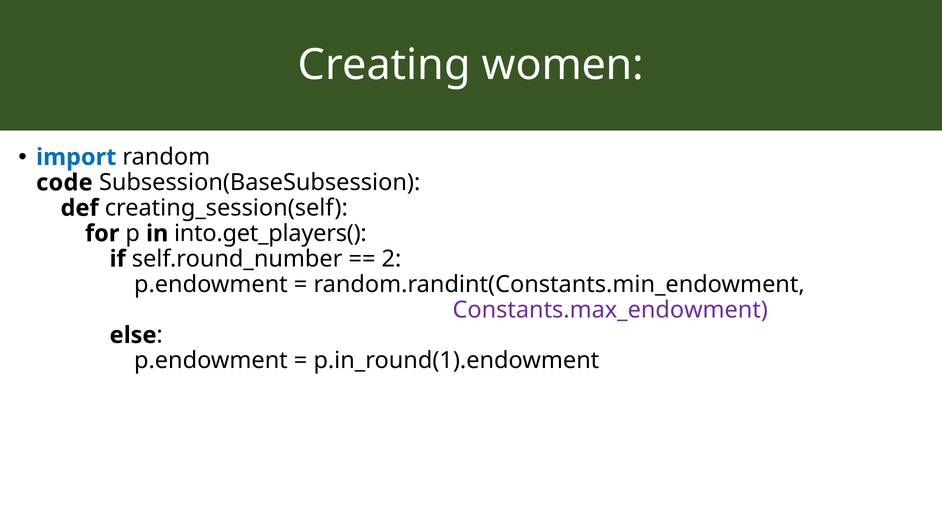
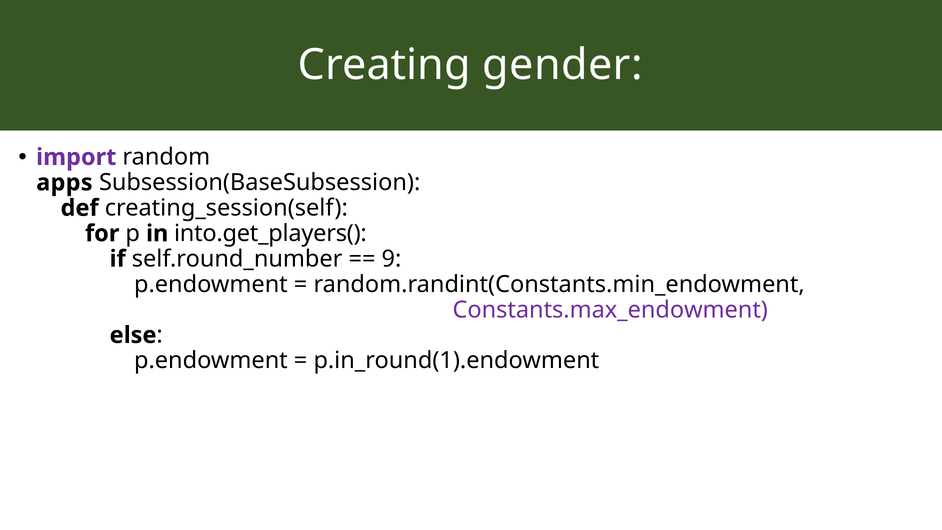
women: women -> gender
import colour: blue -> purple
code: code -> apps
2: 2 -> 9
